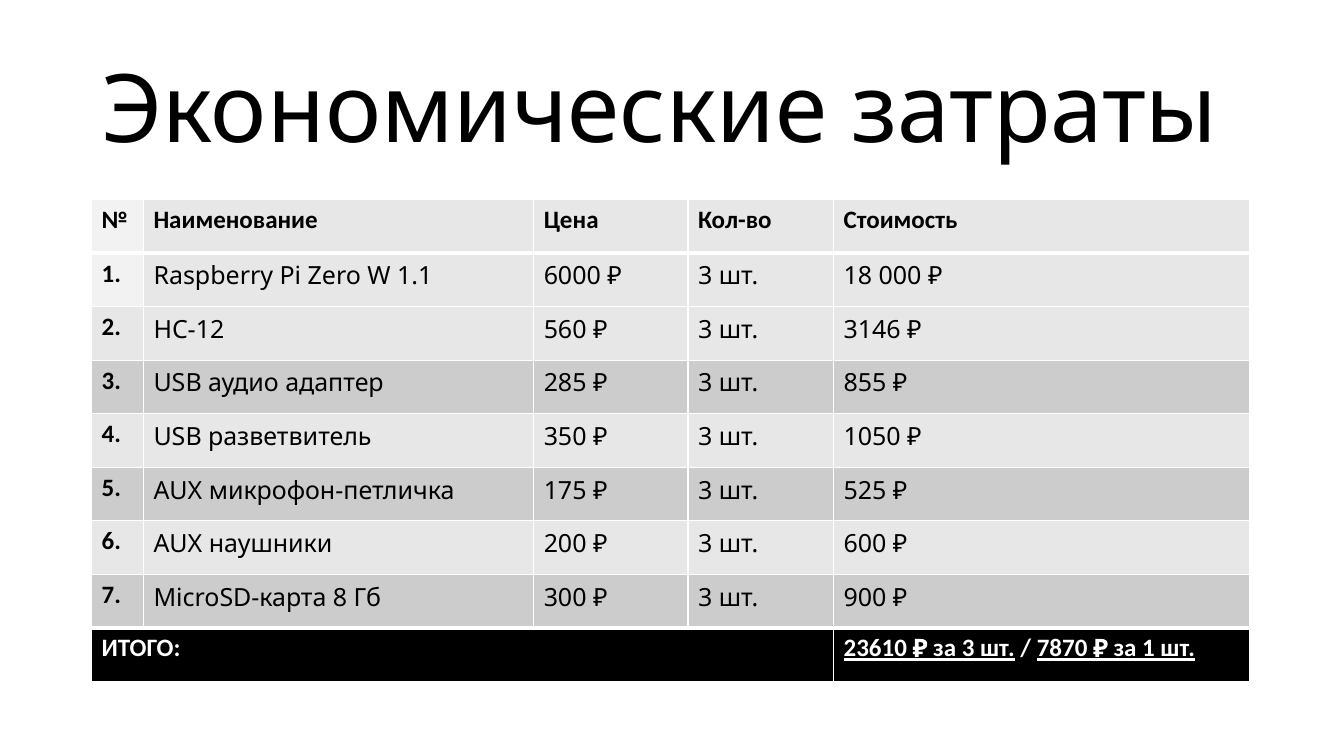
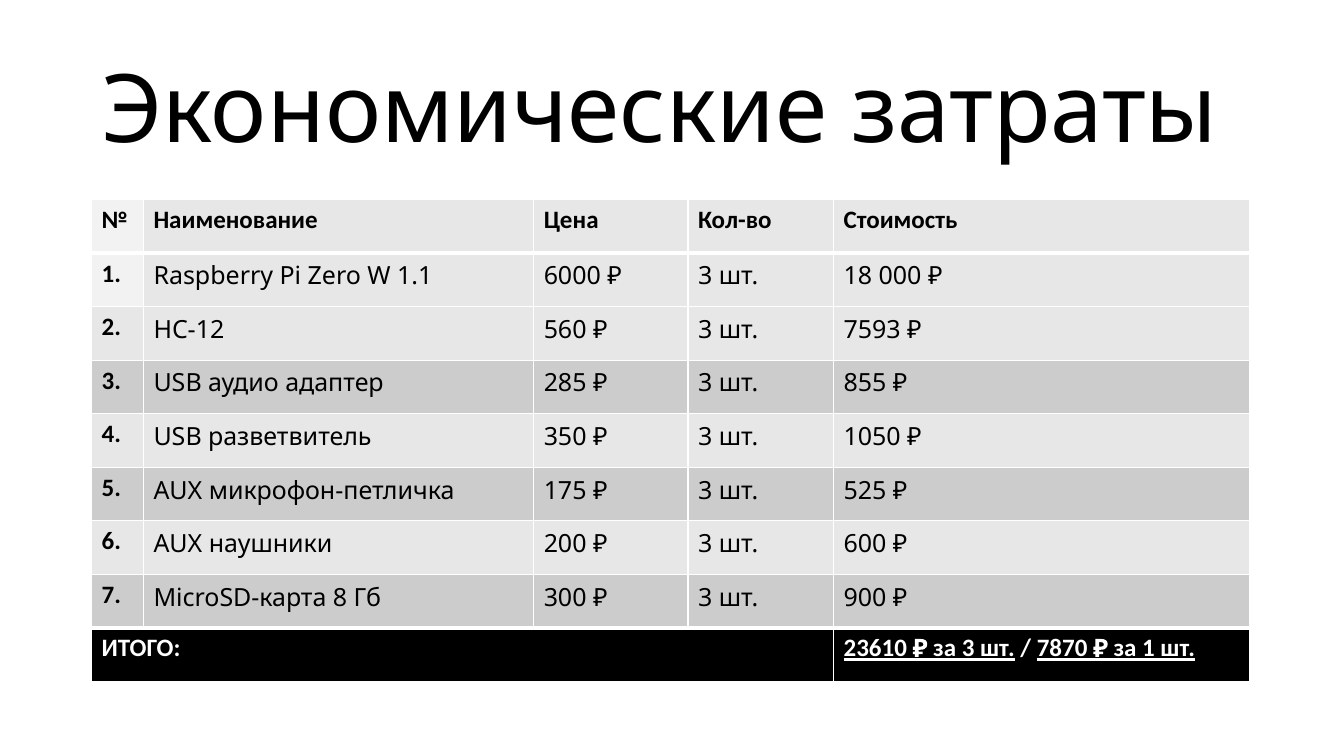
3146: 3146 -> 7593
